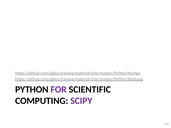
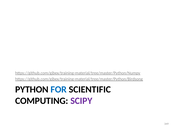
FOR colour: purple -> blue
